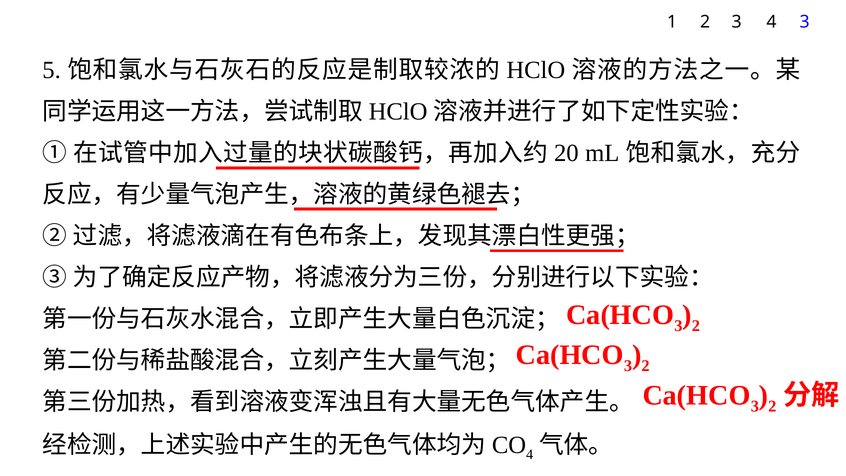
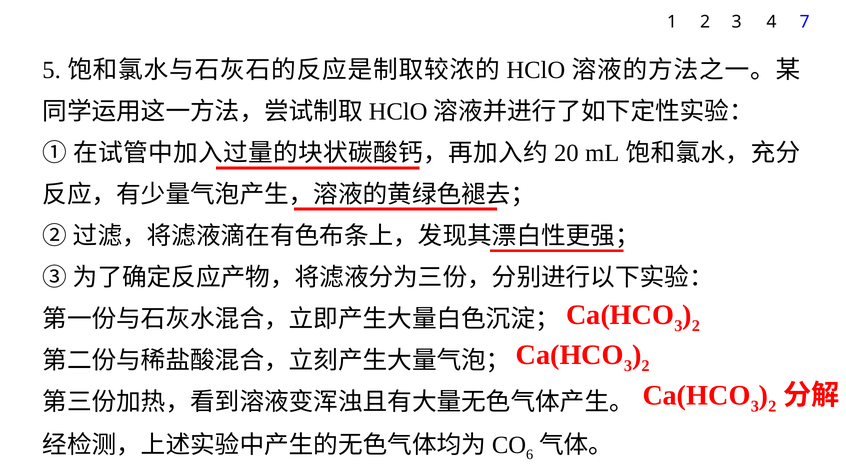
4 3: 3 -> 7
4 at (530, 455): 4 -> 6
